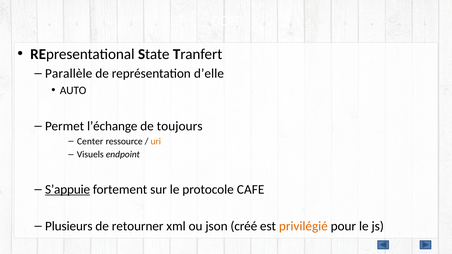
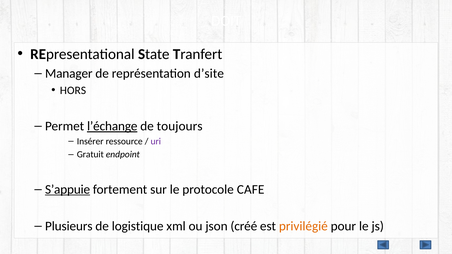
Parallèle: Parallèle -> Manager
d’elle: d’elle -> d’site
AUTO: AUTO -> HORS
l’échange underline: none -> present
Center: Center -> Insérer
uri colour: orange -> purple
Visuels: Visuels -> Gratuit
retourner: retourner -> logistique
